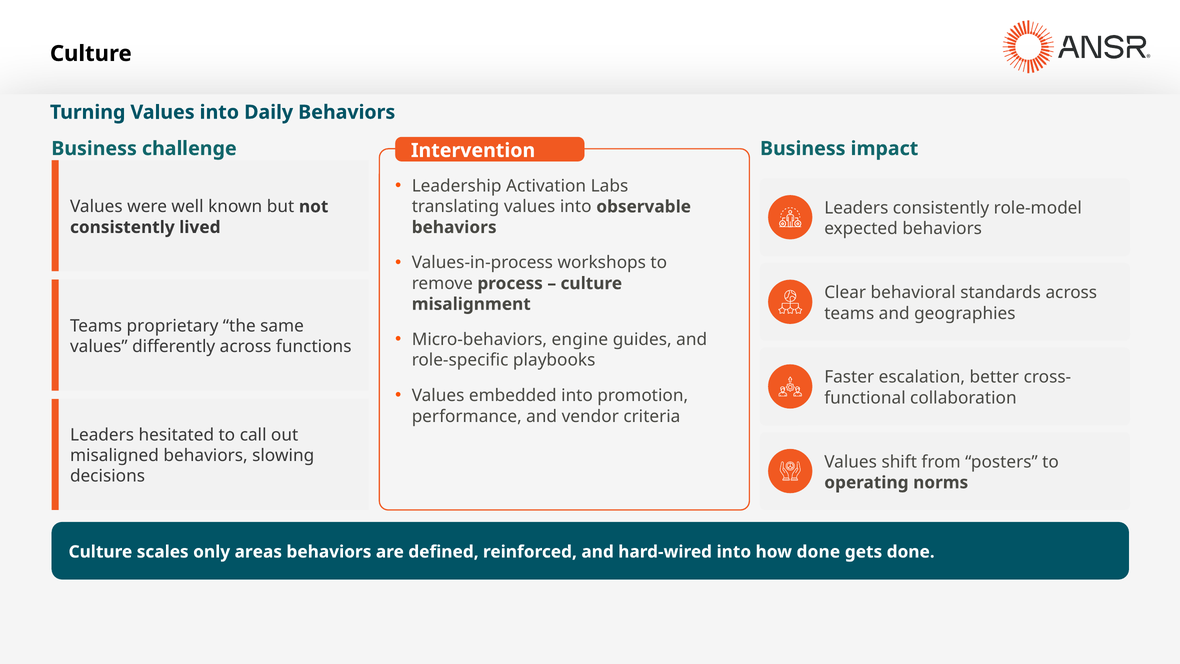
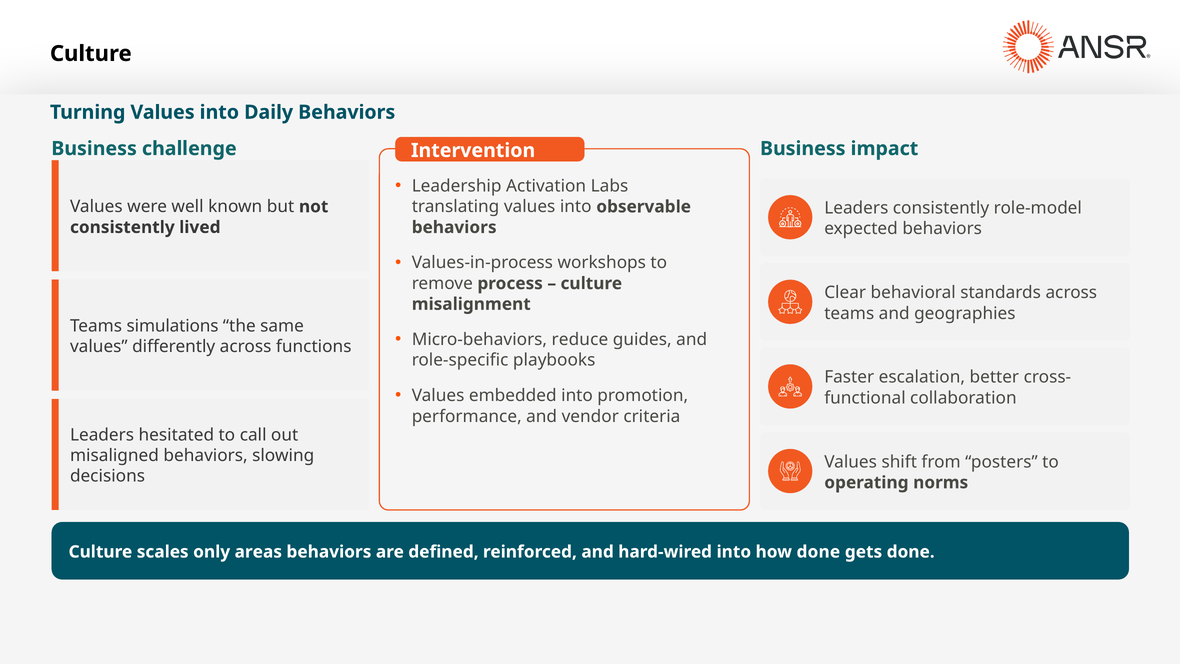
proprietary: proprietary -> simulations
engine: engine -> reduce
